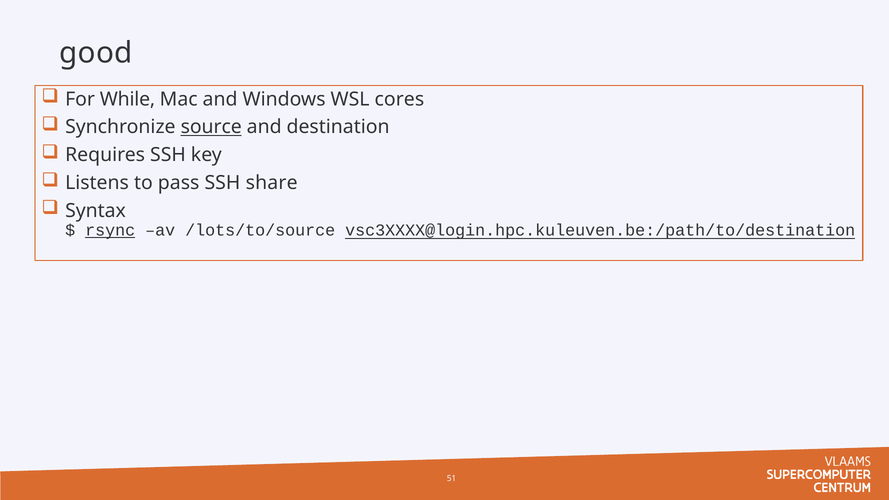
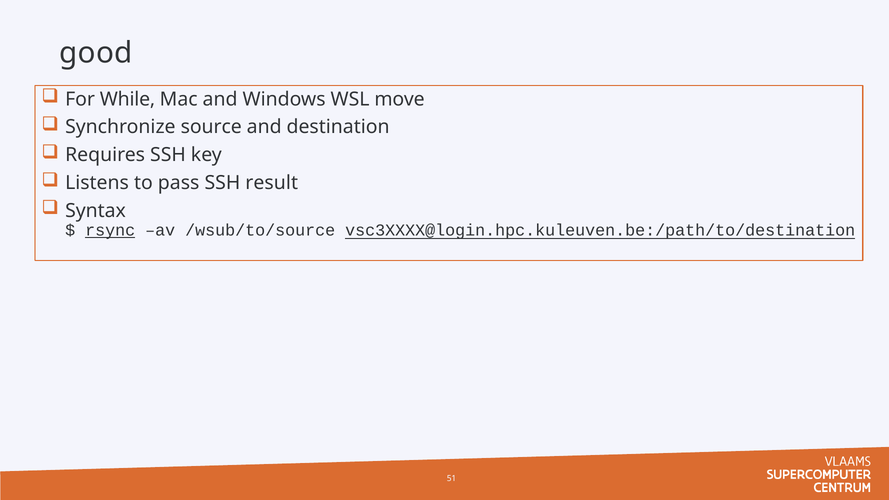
cores: cores -> move
source underline: present -> none
share: share -> result
/lots/to/source: /lots/to/source -> /wsub/to/source
